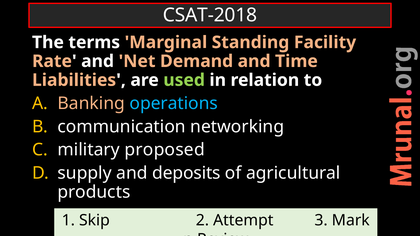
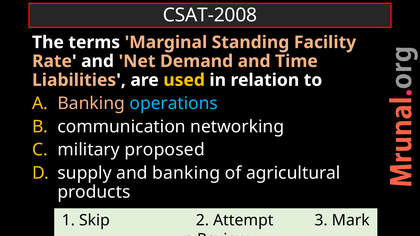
CSAT-2018: CSAT-2018 -> CSAT-2008
used colour: light green -> yellow
and deposits: deposits -> banking
